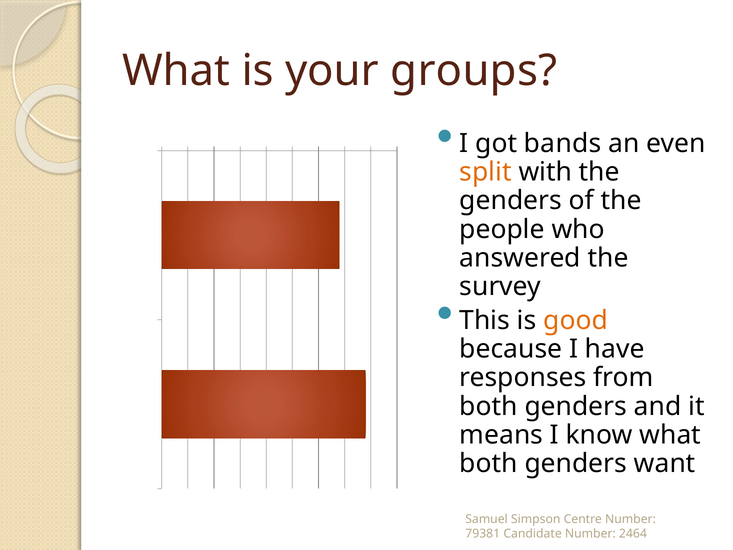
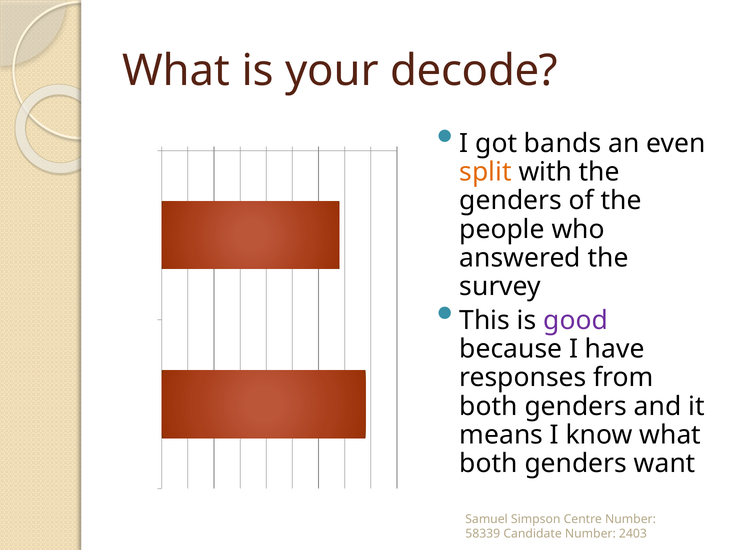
groups: groups -> decode
good colour: orange -> purple
79381: 79381 -> 58339
2464: 2464 -> 2403
